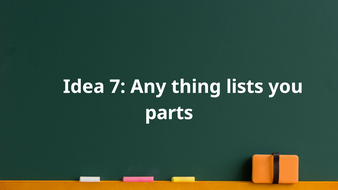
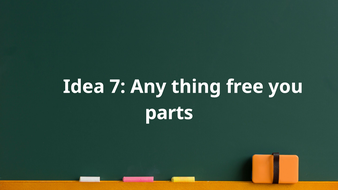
lists: lists -> free
